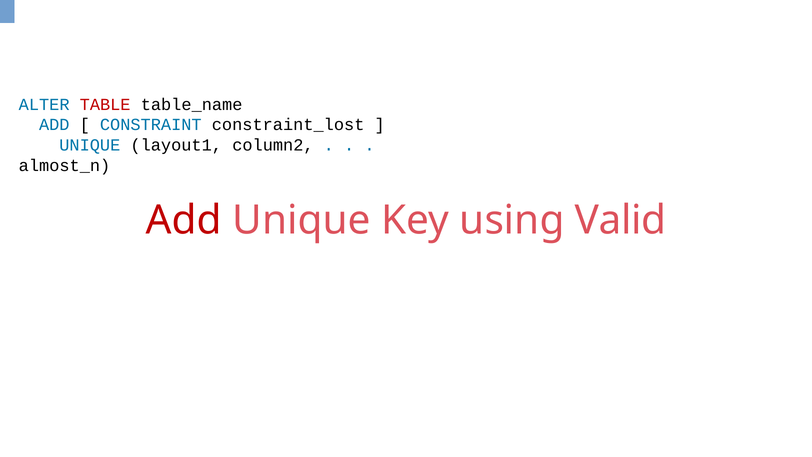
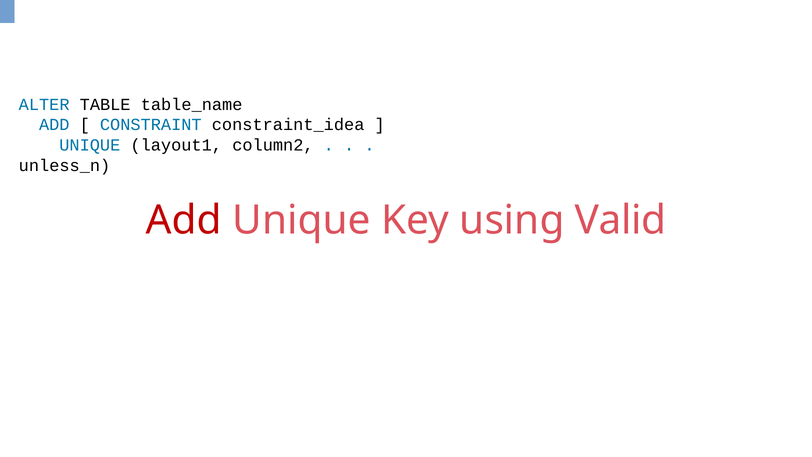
TABLE colour: red -> black
constraint_lost: constraint_lost -> constraint_idea
almost_n: almost_n -> unless_n
